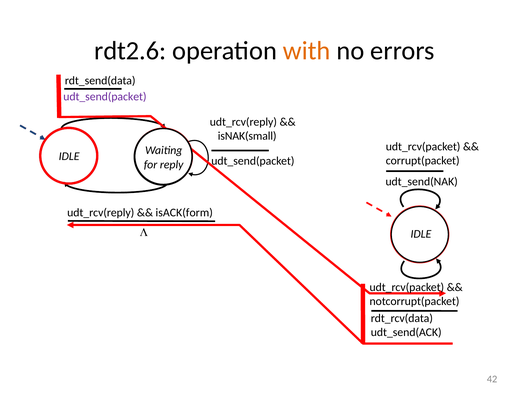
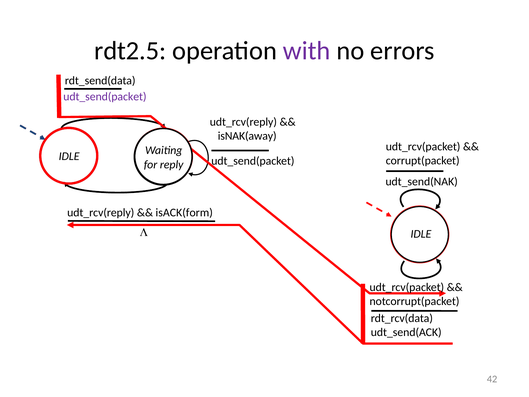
rdt2.6: rdt2.6 -> rdt2.5
with colour: orange -> purple
isNAK(small: isNAK(small -> isNAK(away
